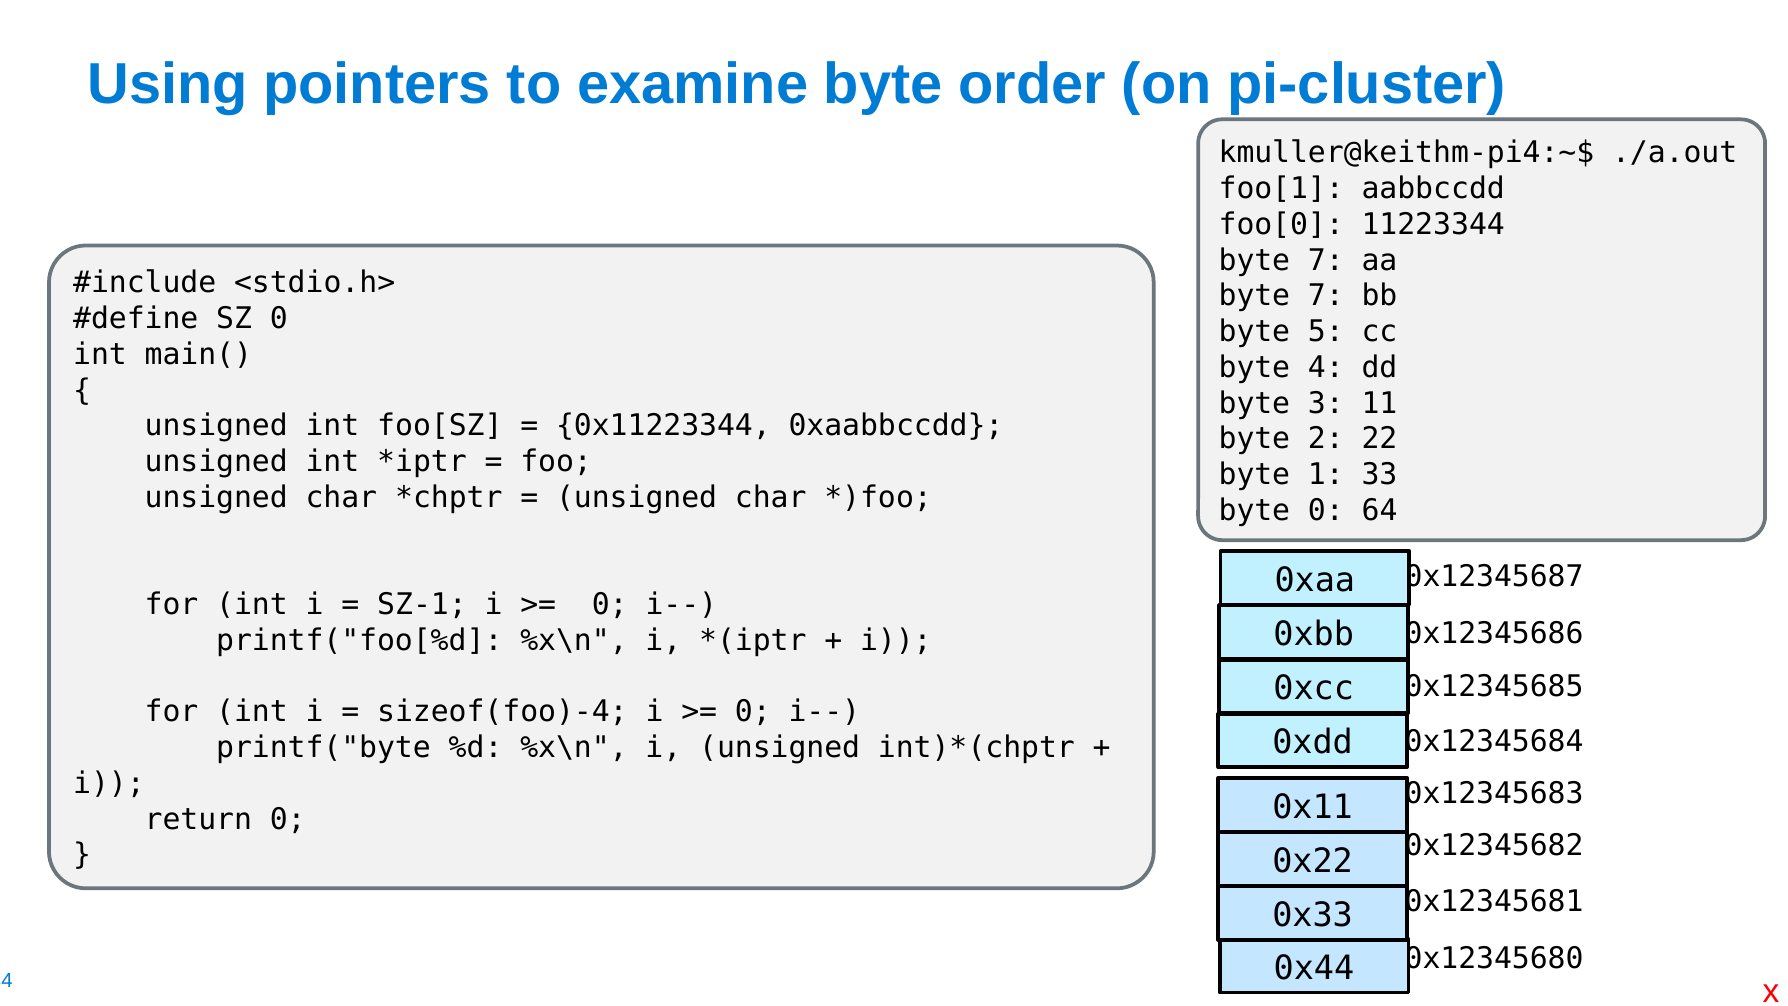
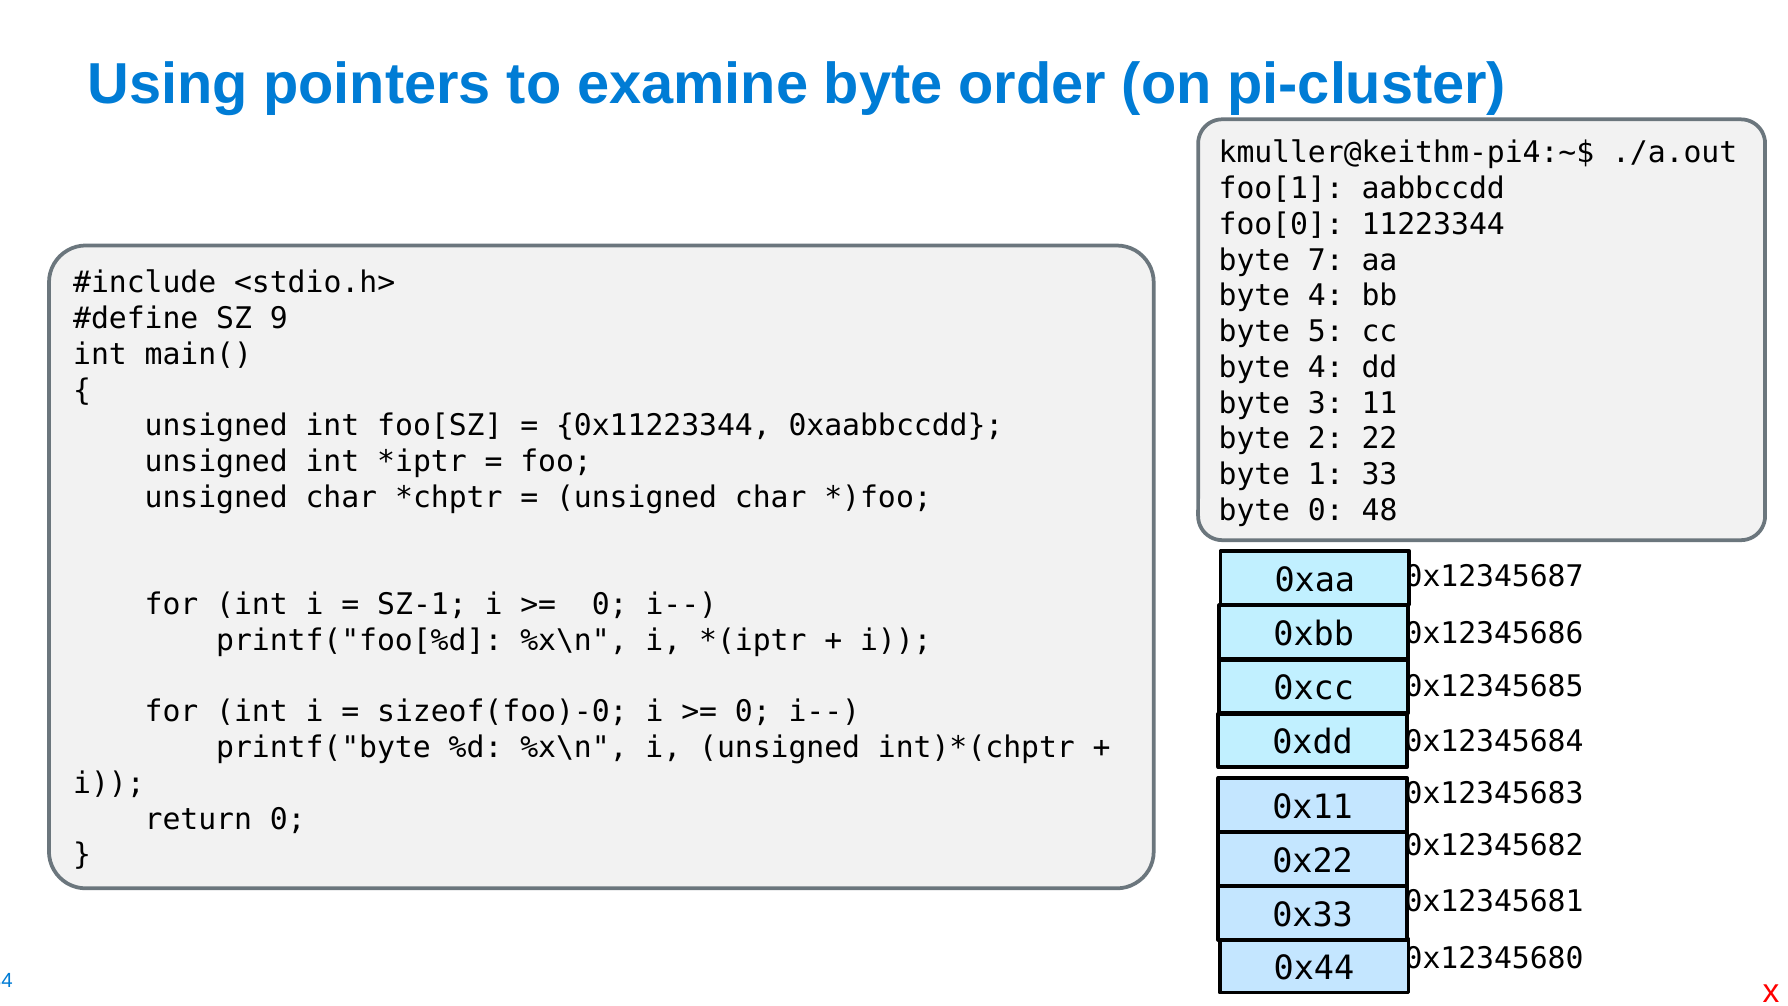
7 at (1326, 296): 7 -> 4
SZ 0: 0 -> 9
64: 64 -> 48
sizeof(foo)-4: sizeof(foo)-4 -> sizeof(foo)-0
